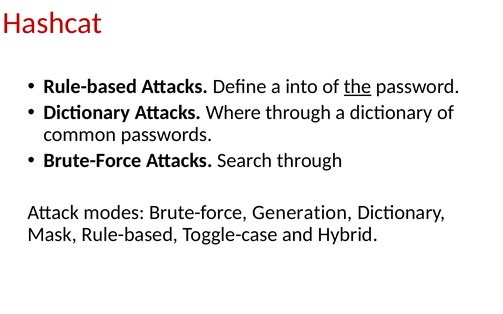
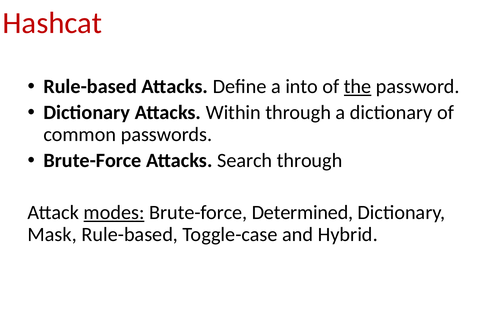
Where: Where -> Within
modes underline: none -> present
Generation: Generation -> Determined
